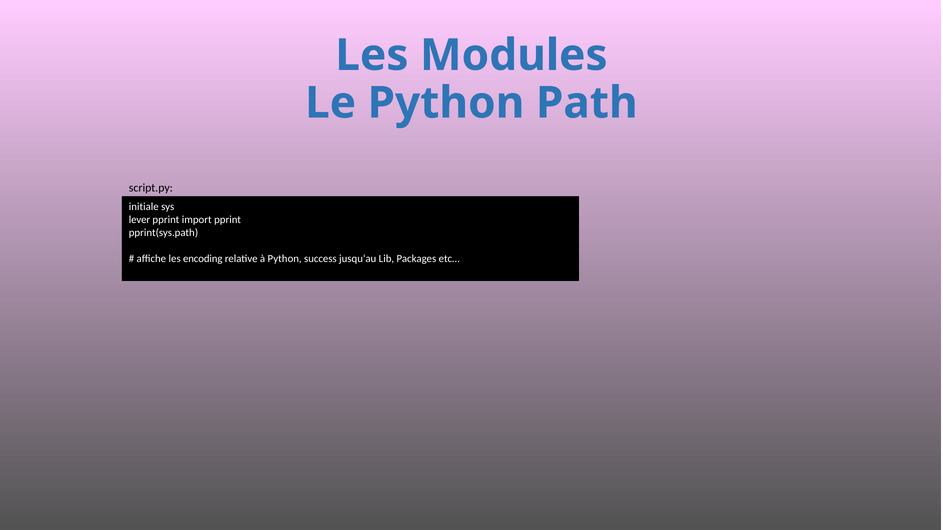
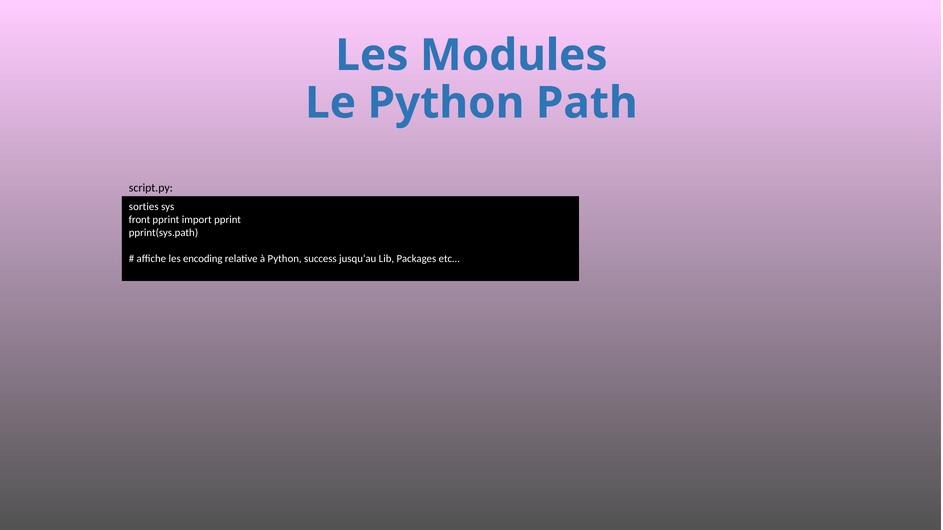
initiale: initiale -> sorties
lever: lever -> front
